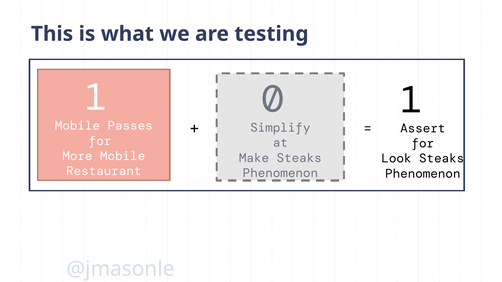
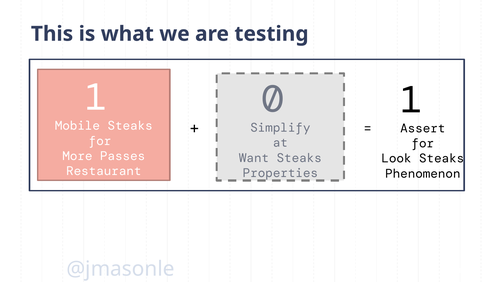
Mobile Passes: Passes -> Steaks
More Mobile: Mobile -> Passes
Make: Make -> Want
Phenomenon at (280, 173): Phenomenon -> Properties
